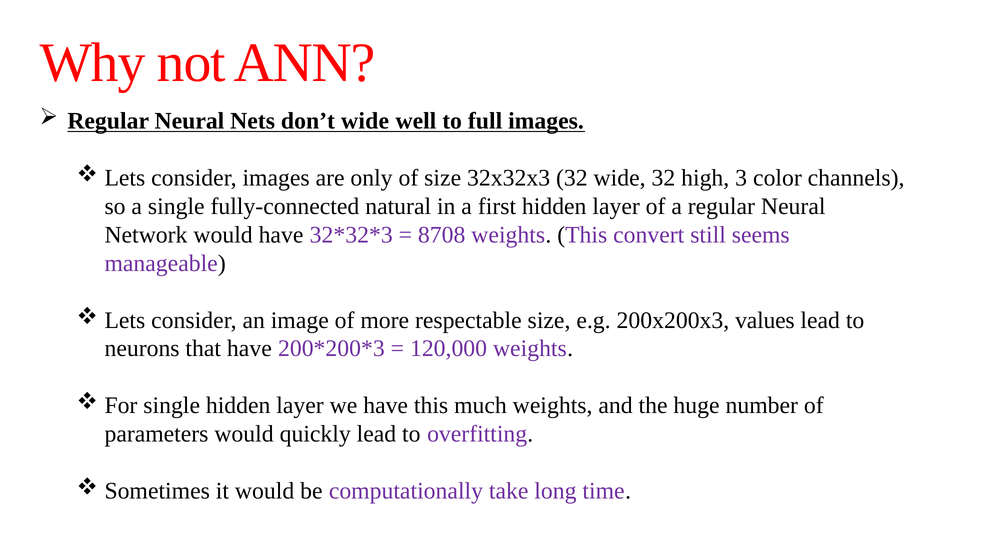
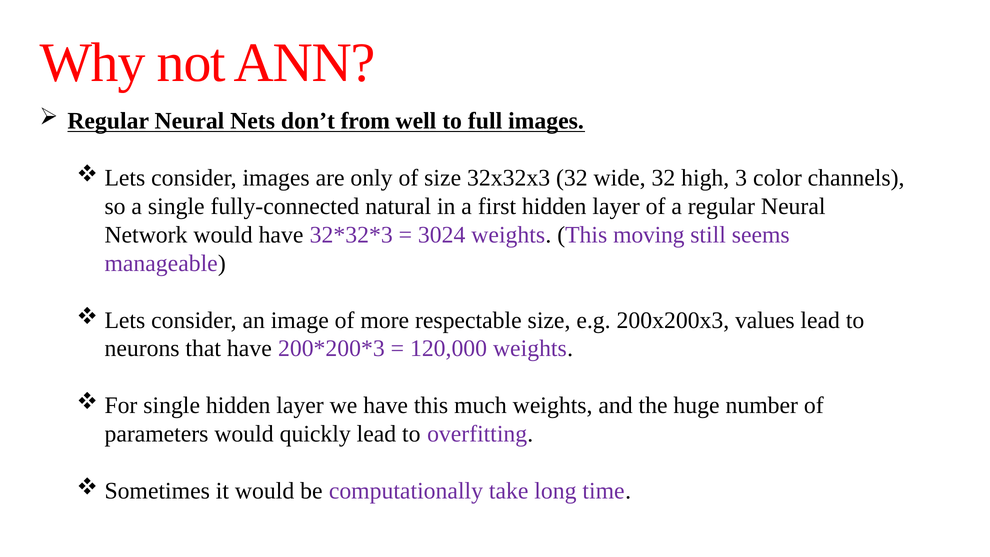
don’t wide: wide -> from
8708: 8708 -> 3024
convert: convert -> moving
